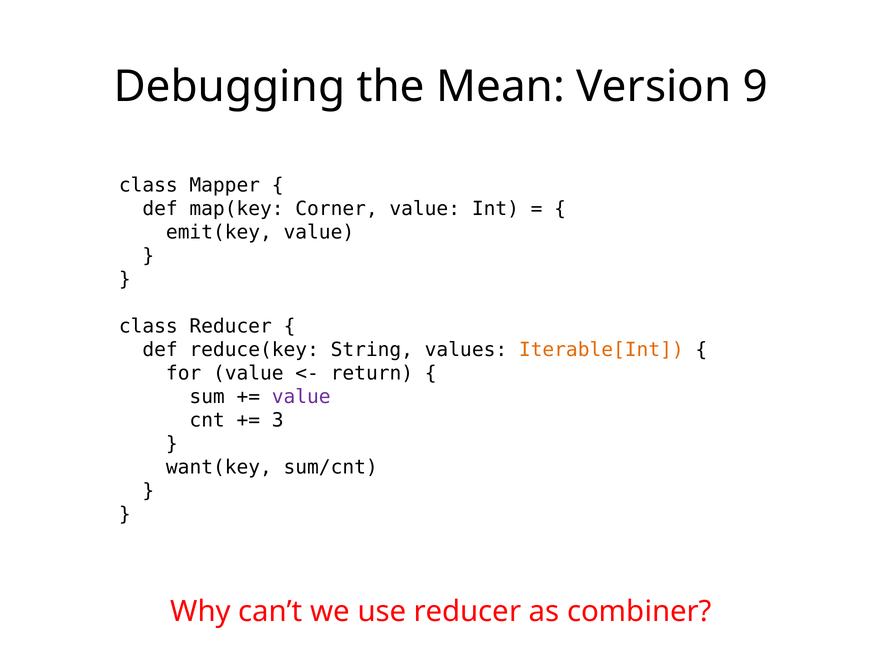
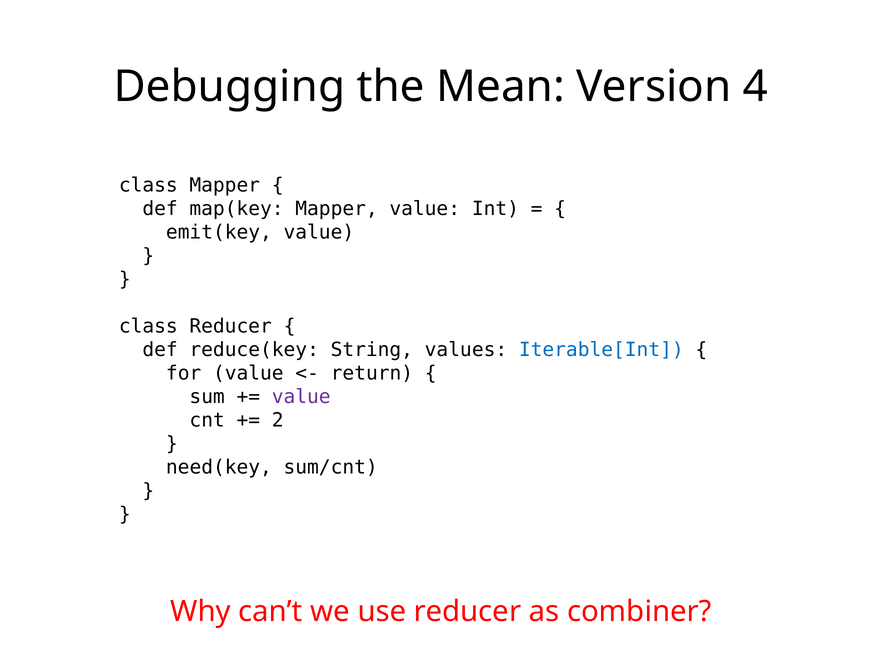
9: 9 -> 4
map(key Corner: Corner -> Mapper
Iterable[Int colour: orange -> blue
3: 3 -> 2
want(key: want(key -> need(key
